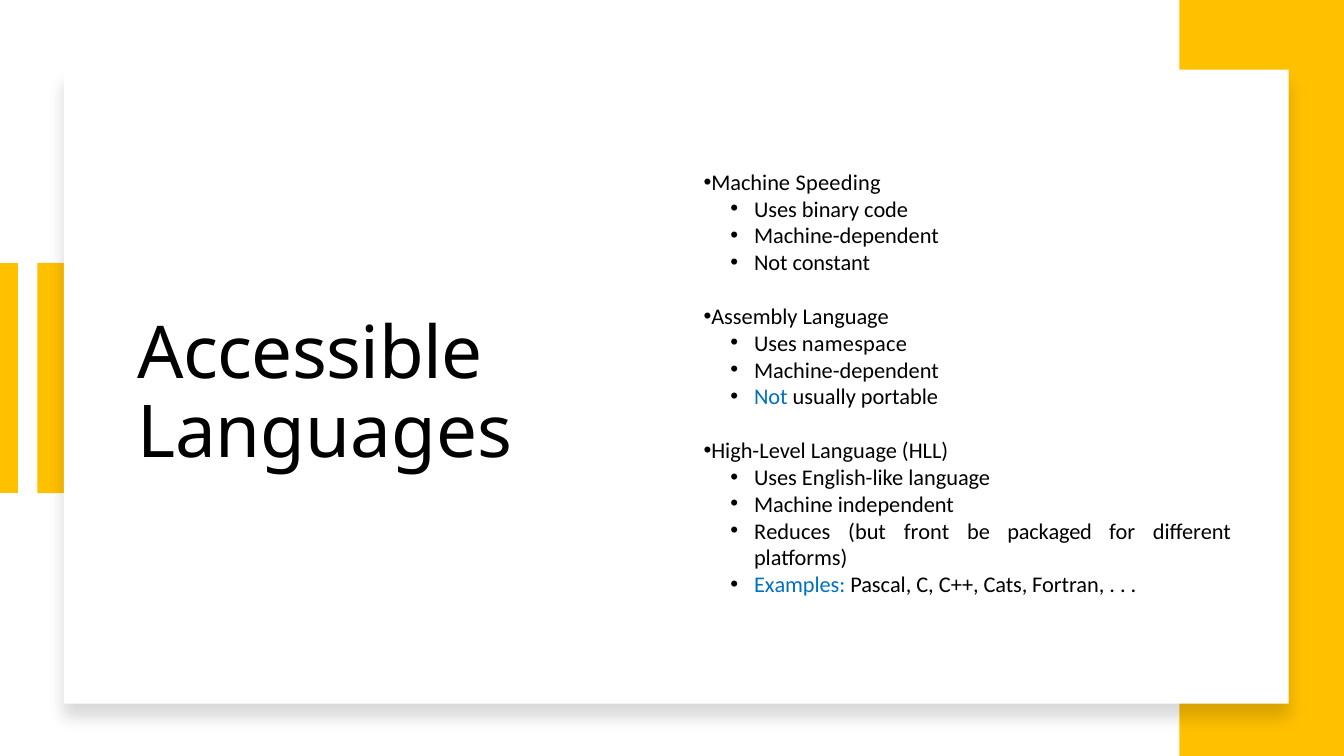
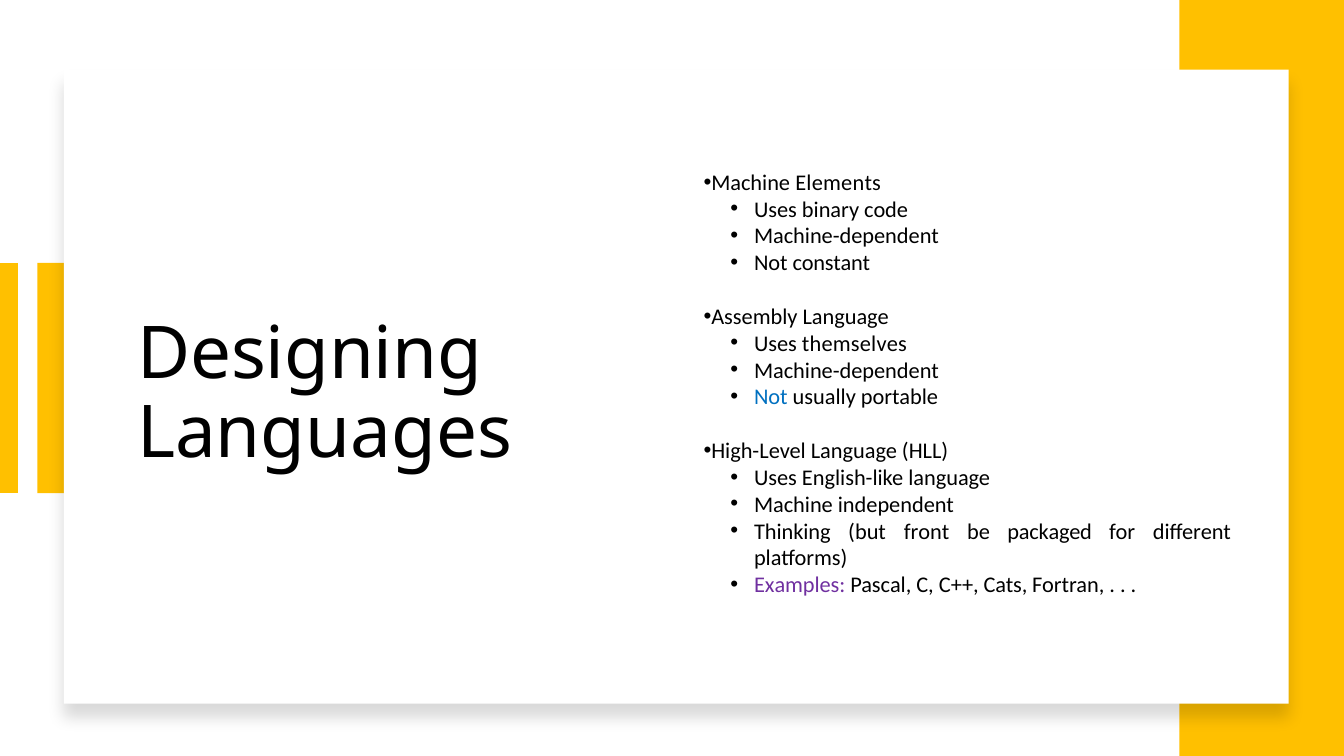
Speeding: Speeding -> Elements
namespace: namespace -> themselves
Accessible: Accessible -> Designing
Reduces: Reduces -> Thinking
Examples colour: blue -> purple
